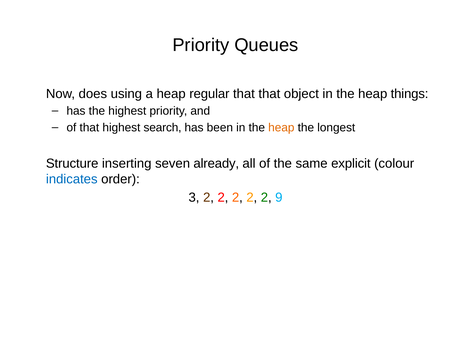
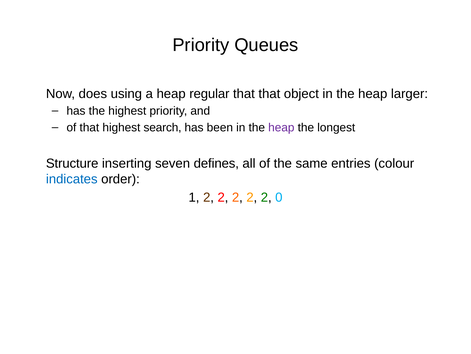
things: things -> larger
heap at (281, 127) colour: orange -> purple
already: already -> defines
explicit: explicit -> entries
3: 3 -> 1
9: 9 -> 0
